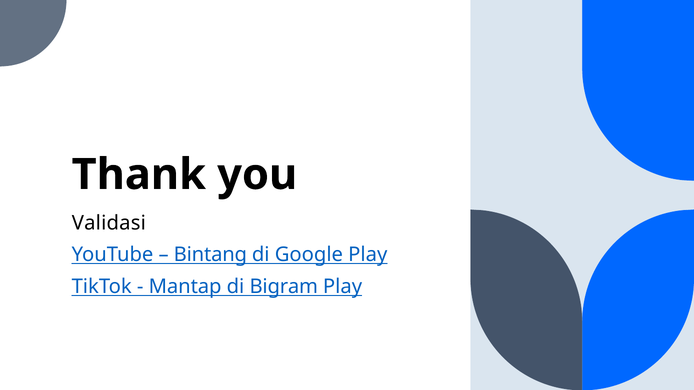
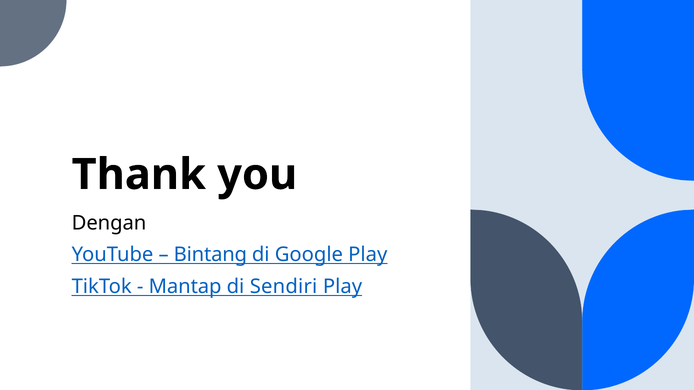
Validasi: Validasi -> Dengan
Bigram: Bigram -> Sendiri
